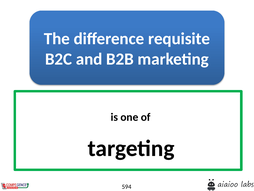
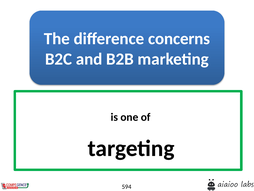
requisite: requisite -> concerns
